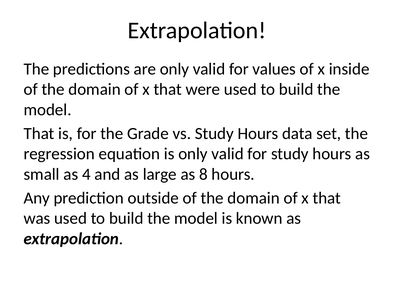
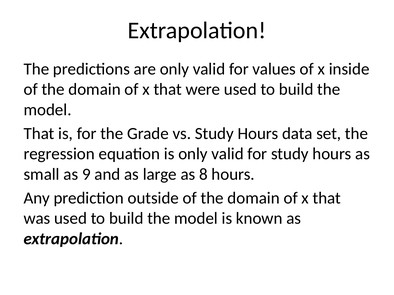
4: 4 -> 9
